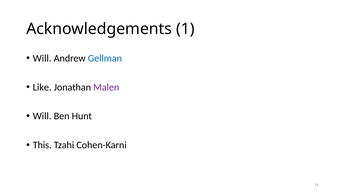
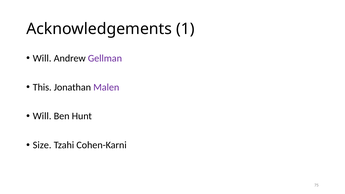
Gellman colour: blue -> purple
Like: Like -> This
This: This -> Size
